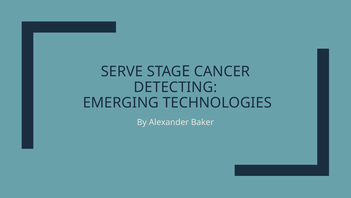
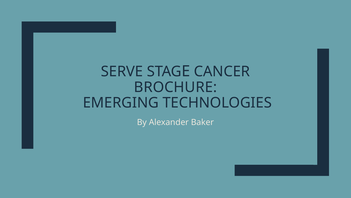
DETECTING: DETECTING -> BROCHURE
